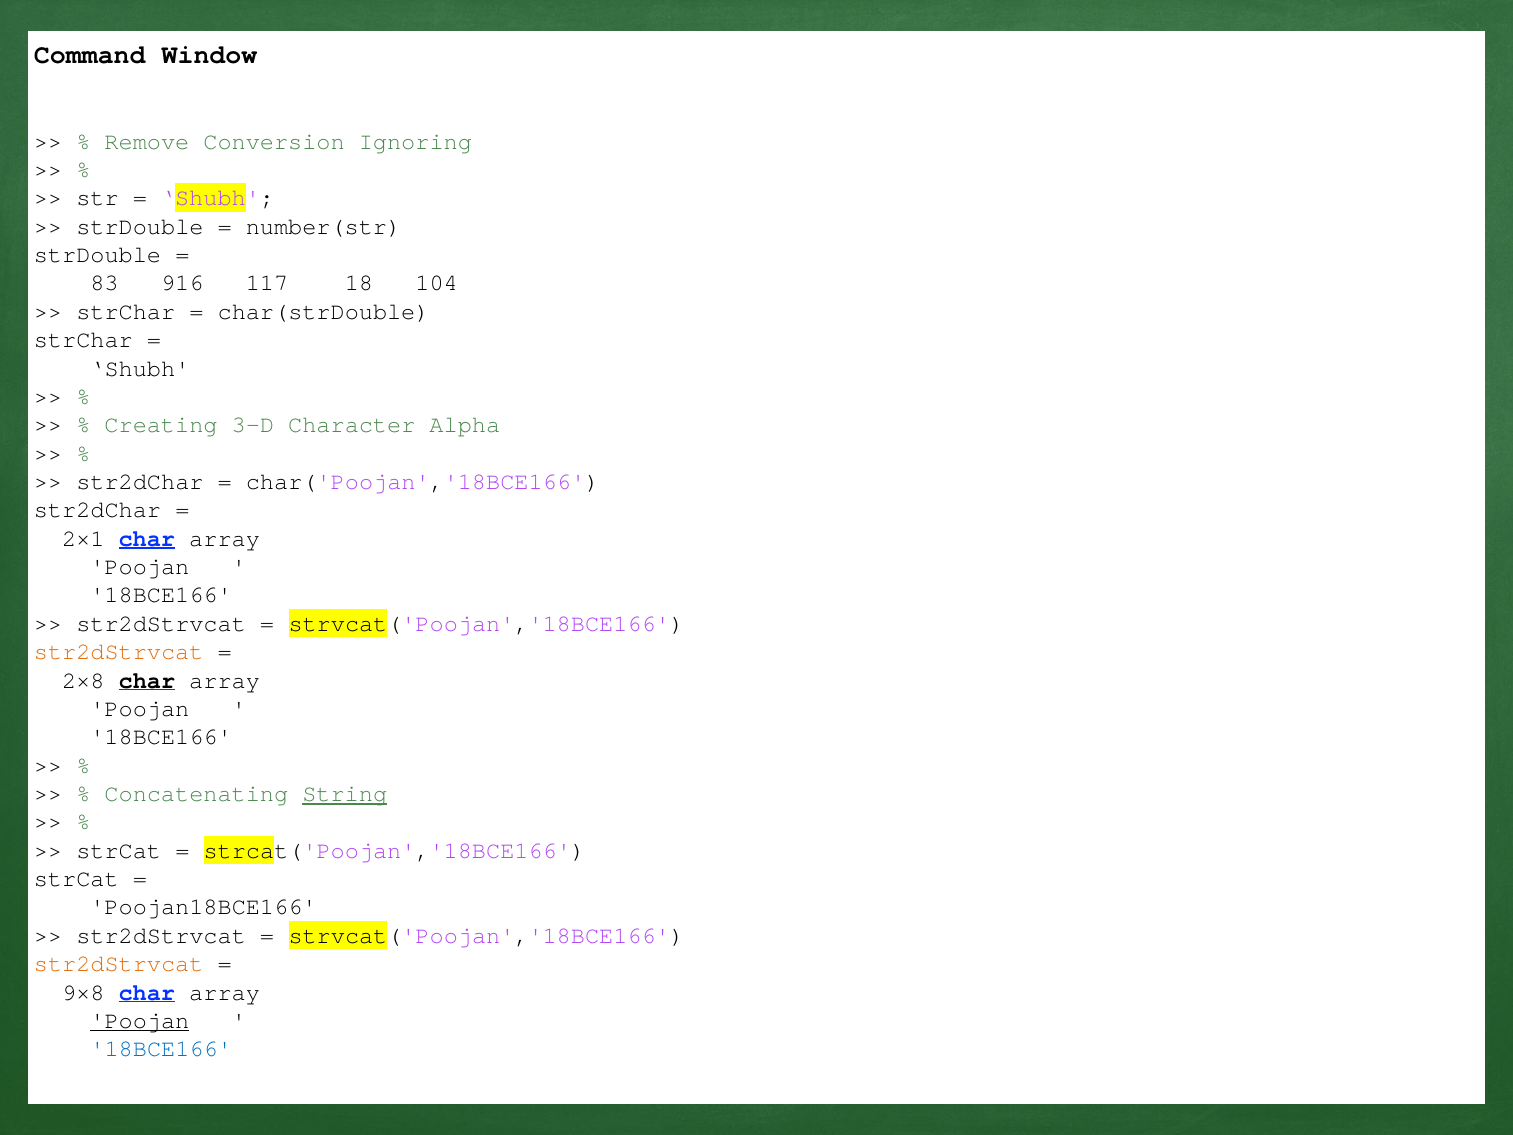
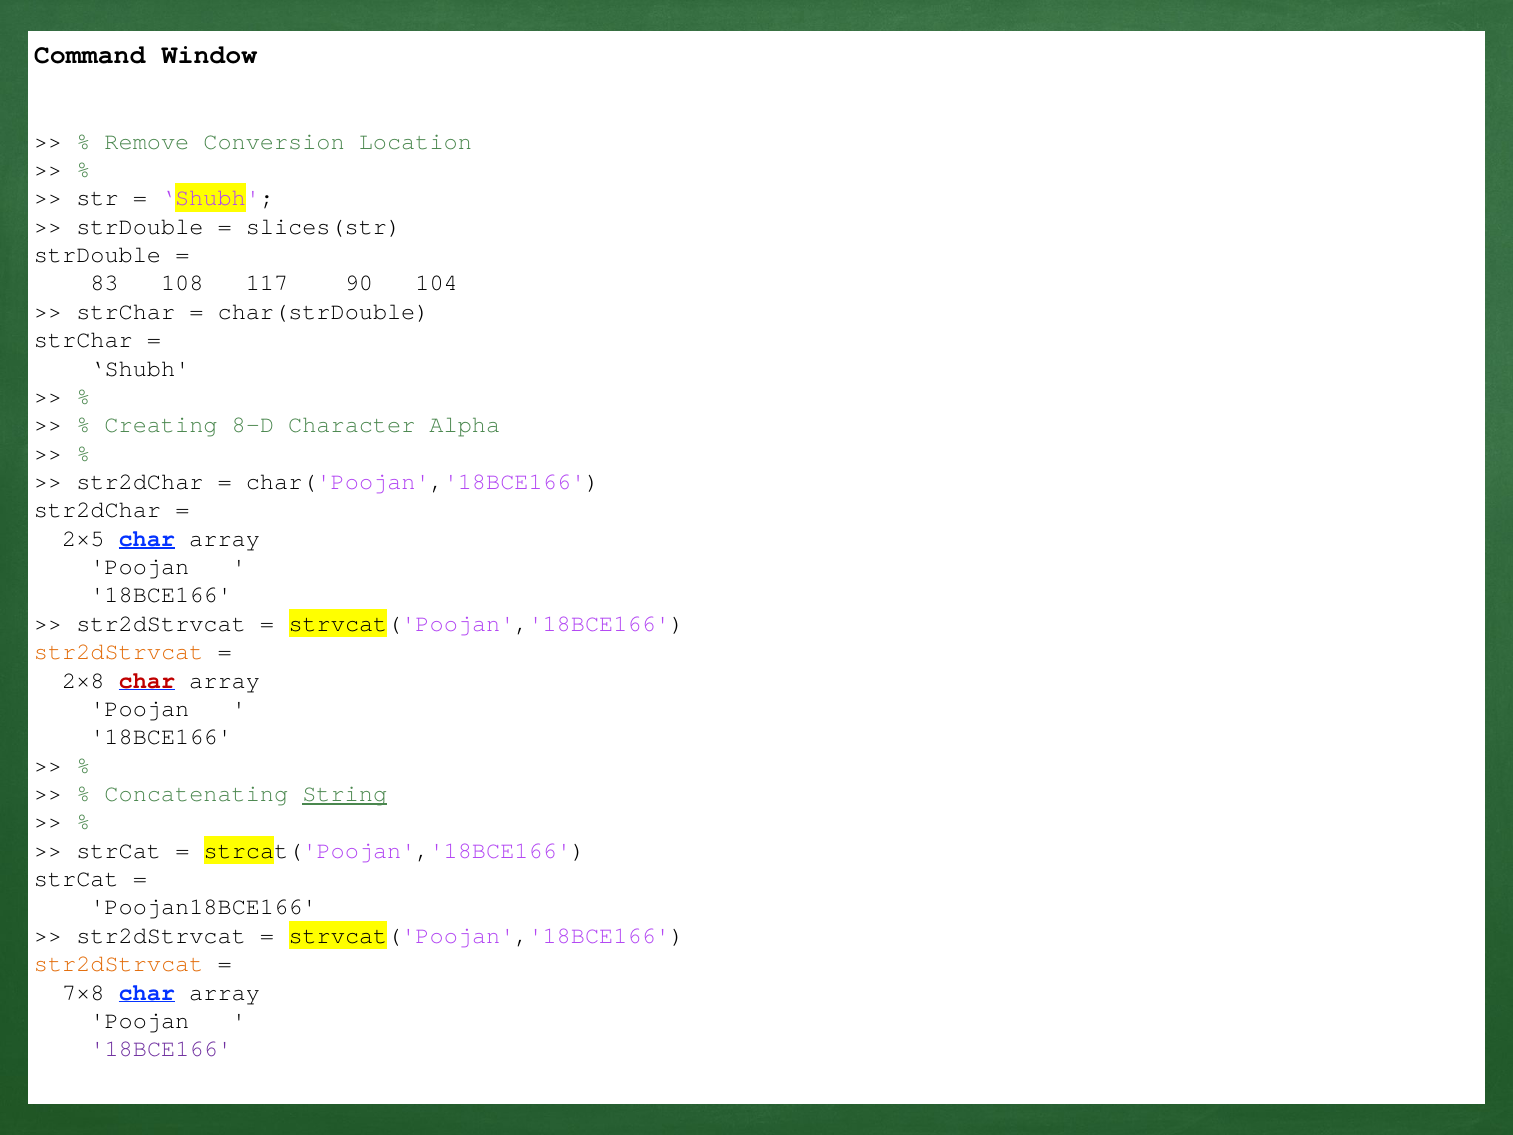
Ignoring: Ignoring -> Location
number(str: number(str -> slices(str
916: 916 -> 108
18: 18 -> 90
3-D: 3-D -> 8-D
2×1: 2×1 -> 2×5
char at (147, 680) colour: black -> red
9×8: 9×8 -> 7×8
Poojan at (140, 1020) underline: present -> none
18BCE166 at (161, 1049) colour: blue -> purple
